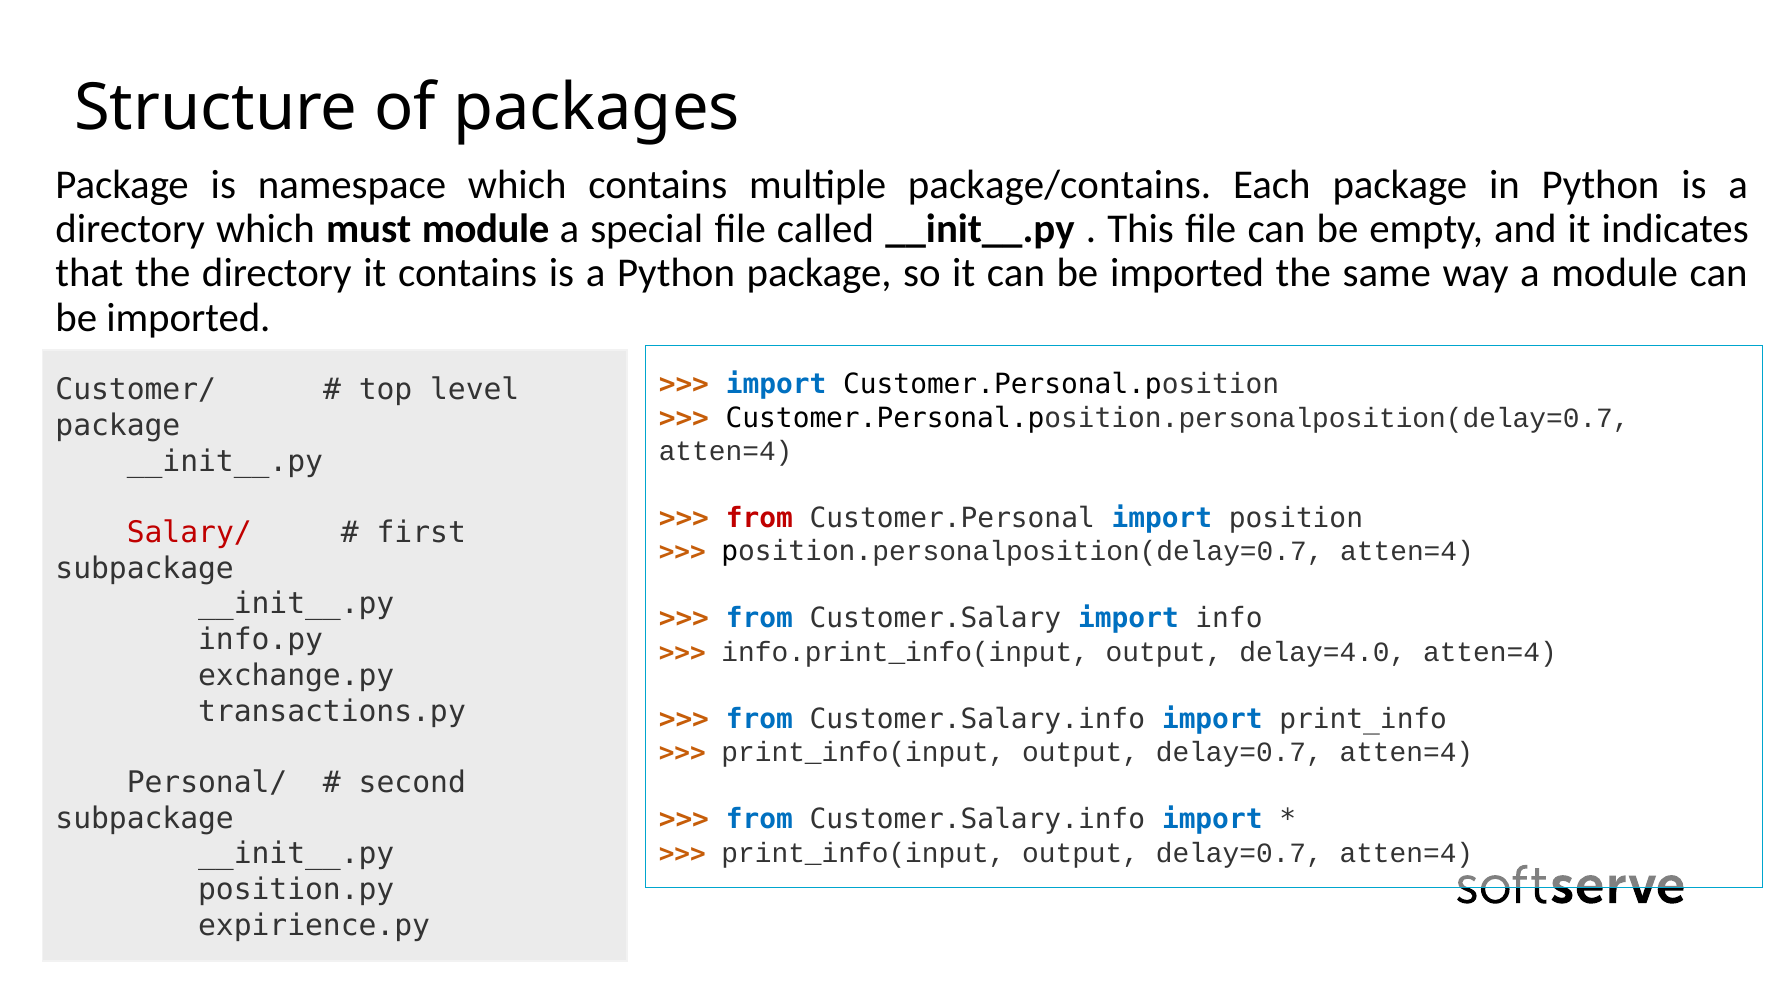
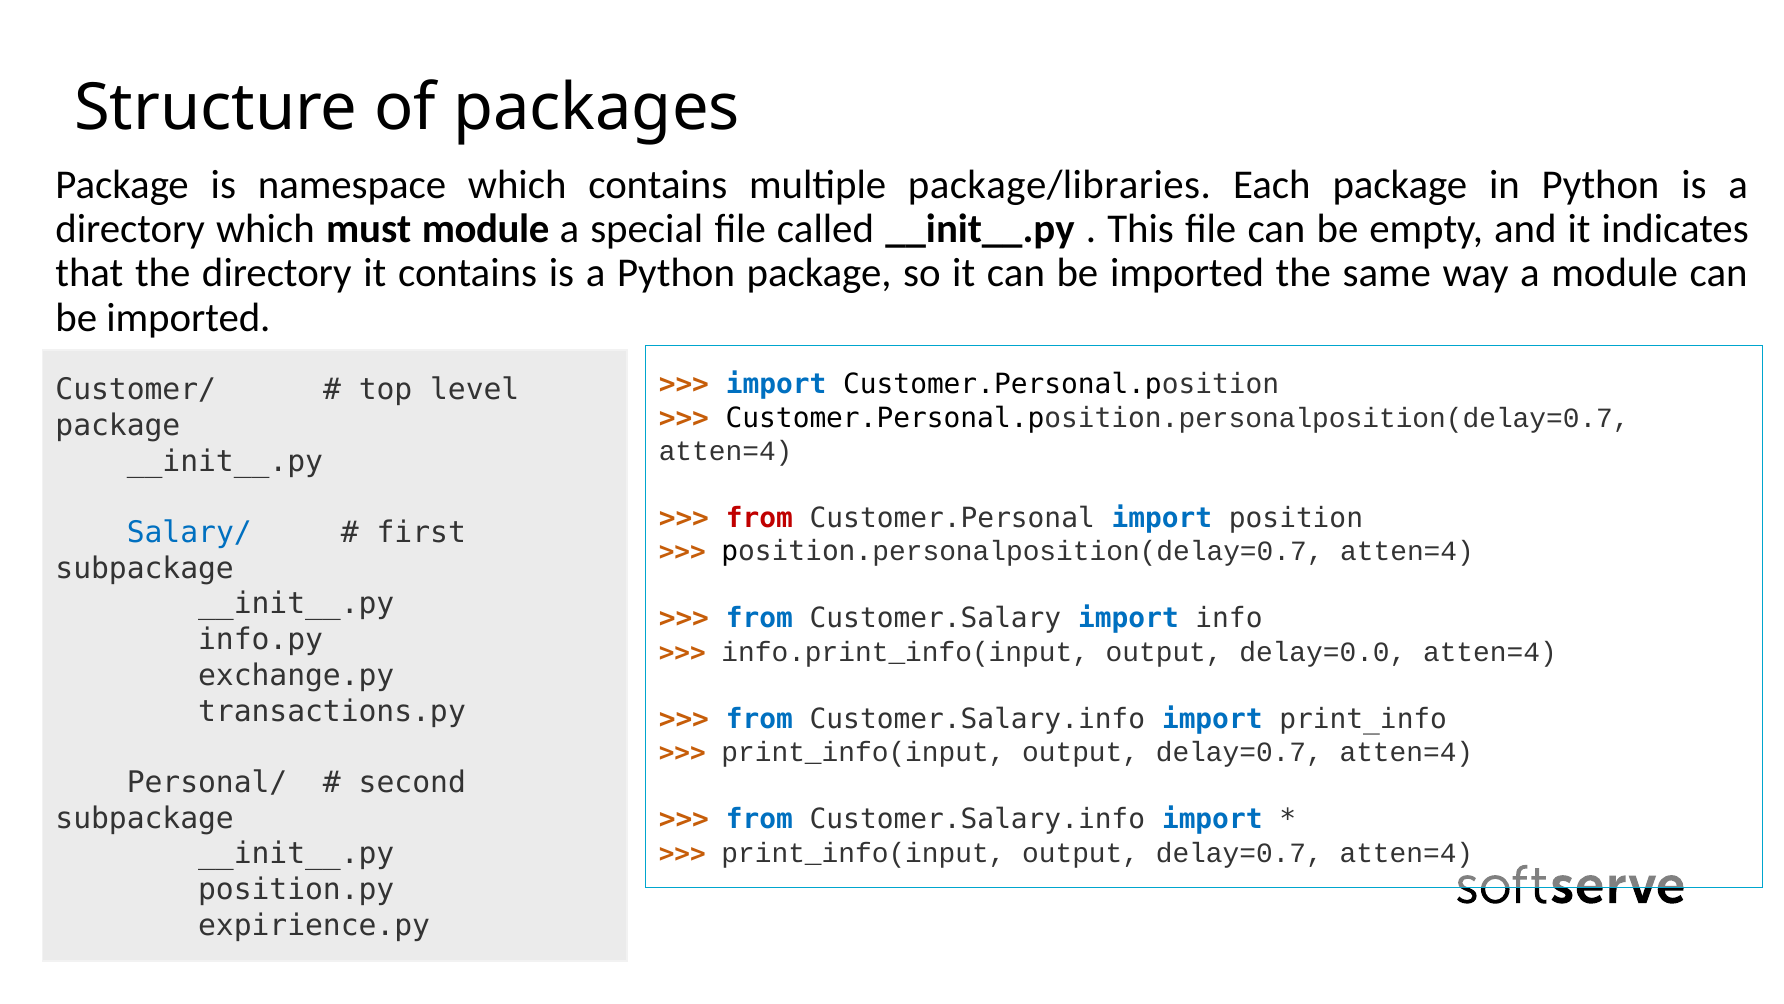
package/contains: package/contains -> package/libraries
Salary/ colour: red -> blue
delay=4.0: delay=4.0 -> delay=0.0
